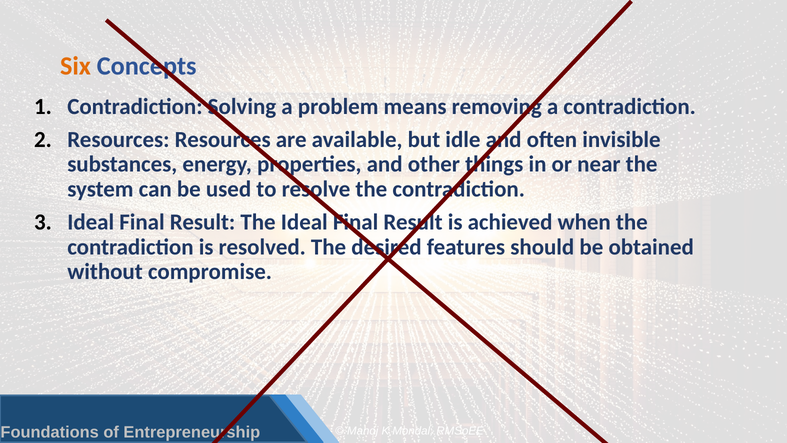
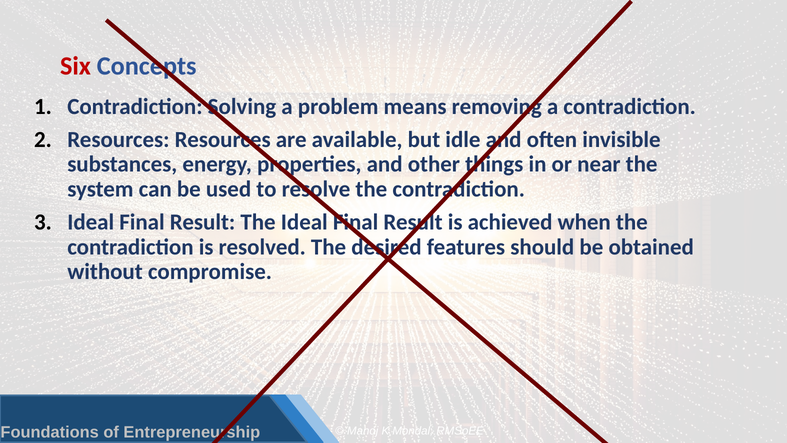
Six colour: orange -> red
